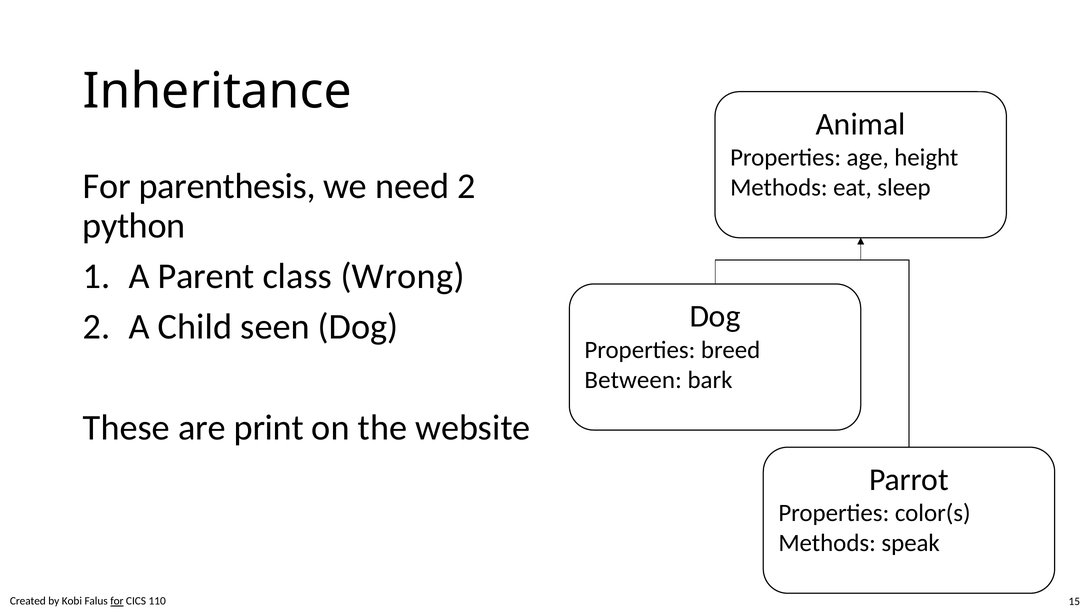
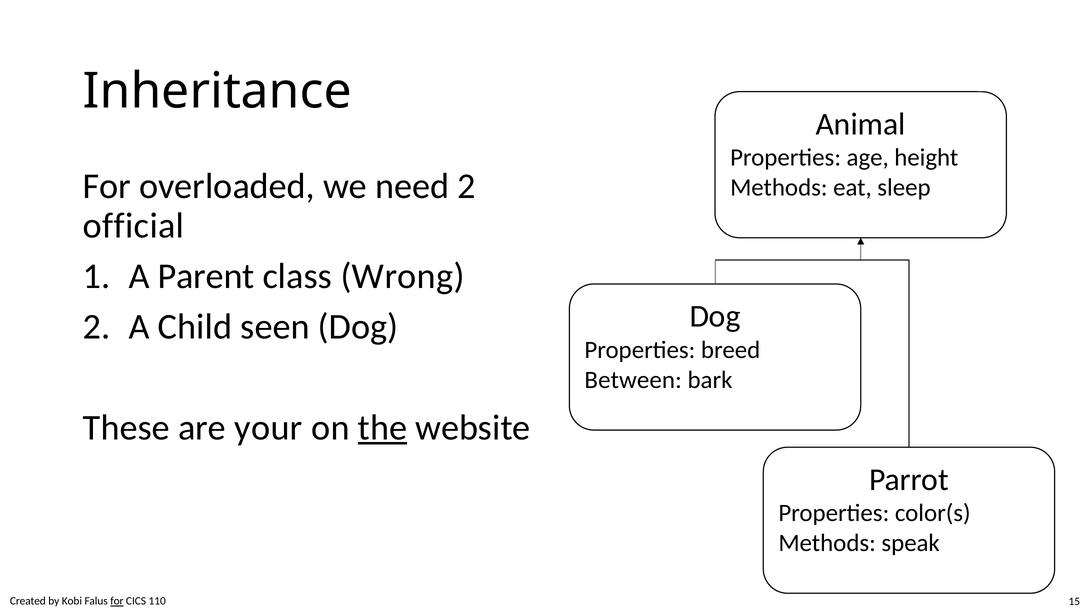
parenthesis: parenthesis -> overloaded
python: python -> official
print: print -> your
the underline: none -> present
